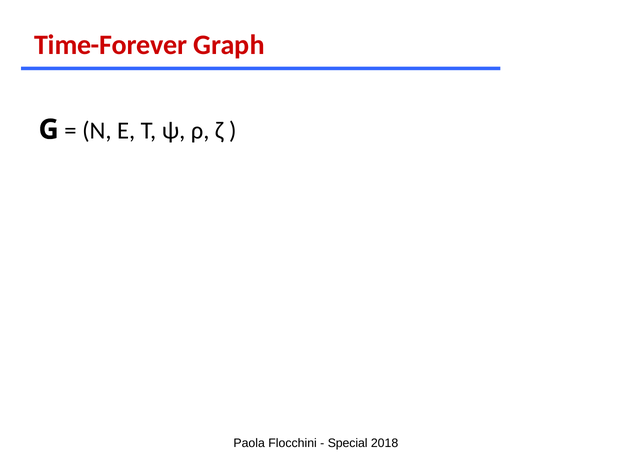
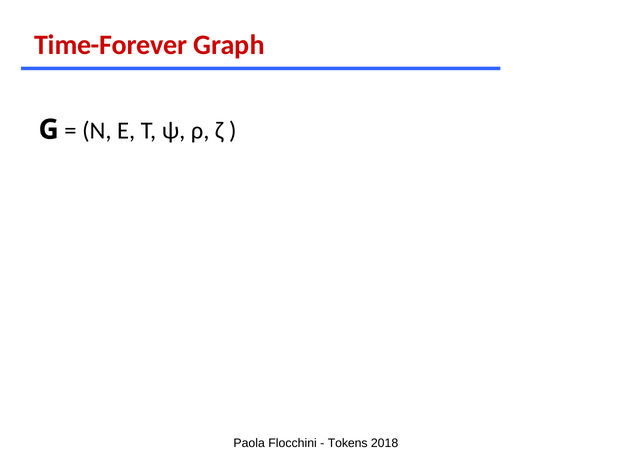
Special: Special -> Tokens
